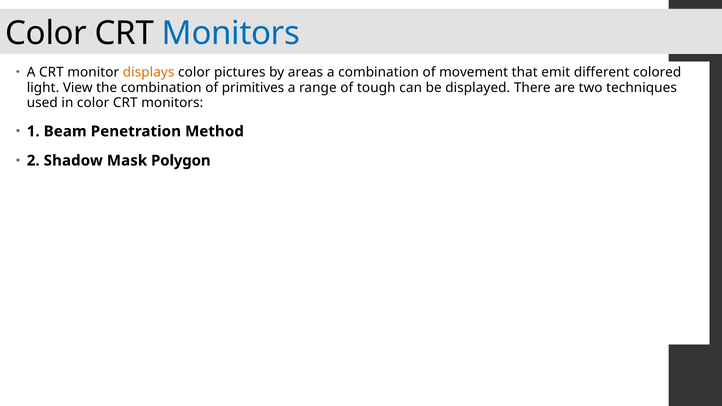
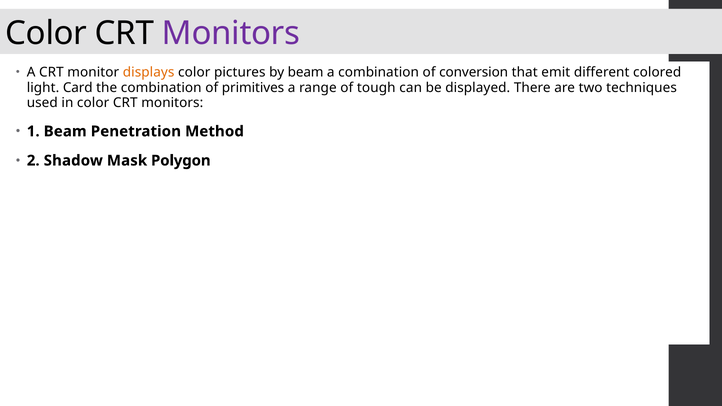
Monitors at (231, 33) colour: blue -> purple
by areas: areas -> beam
movement: movement -> conversion
View: View -> Card
